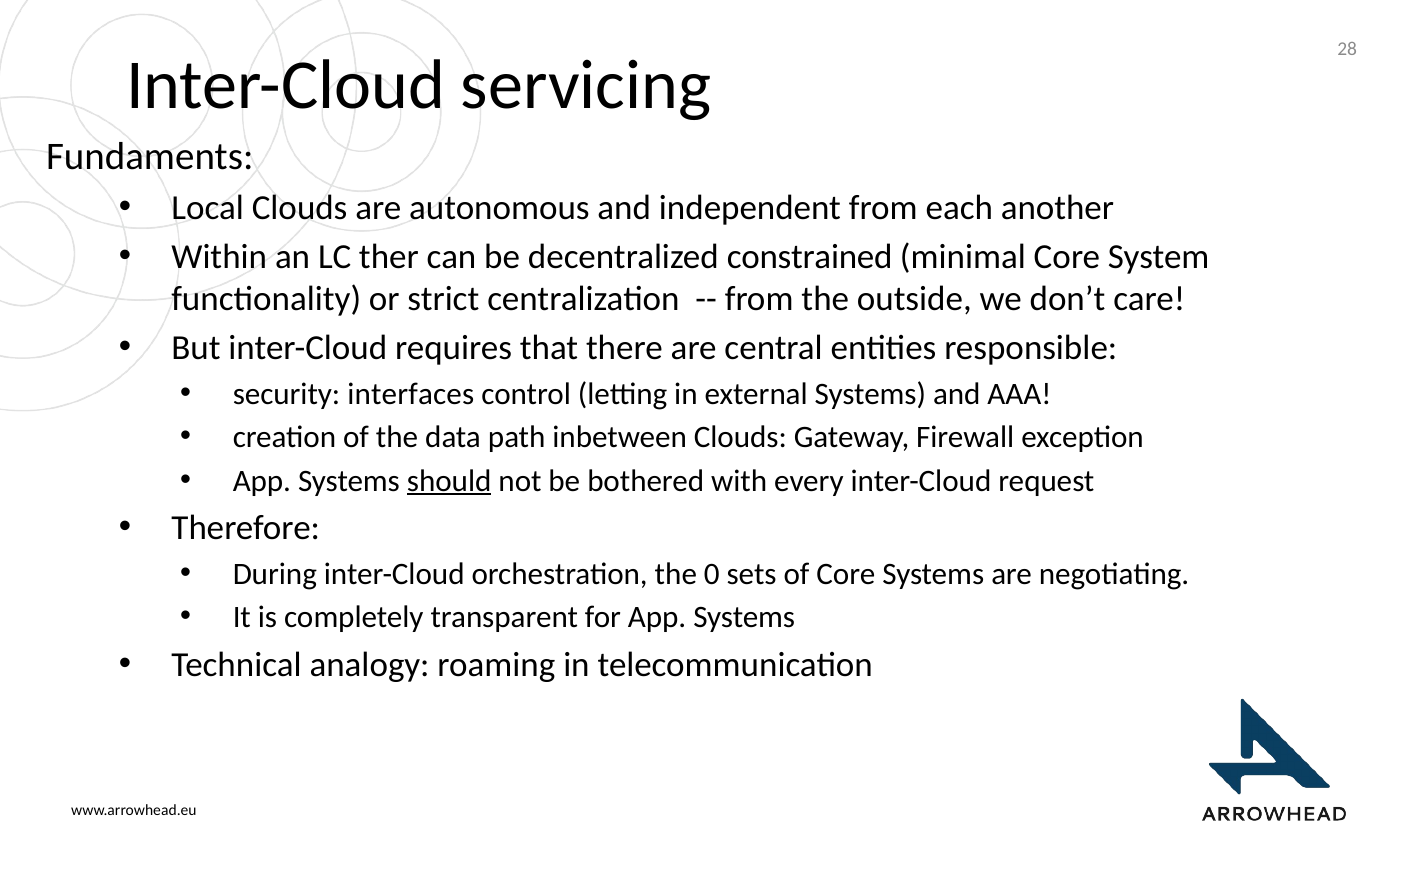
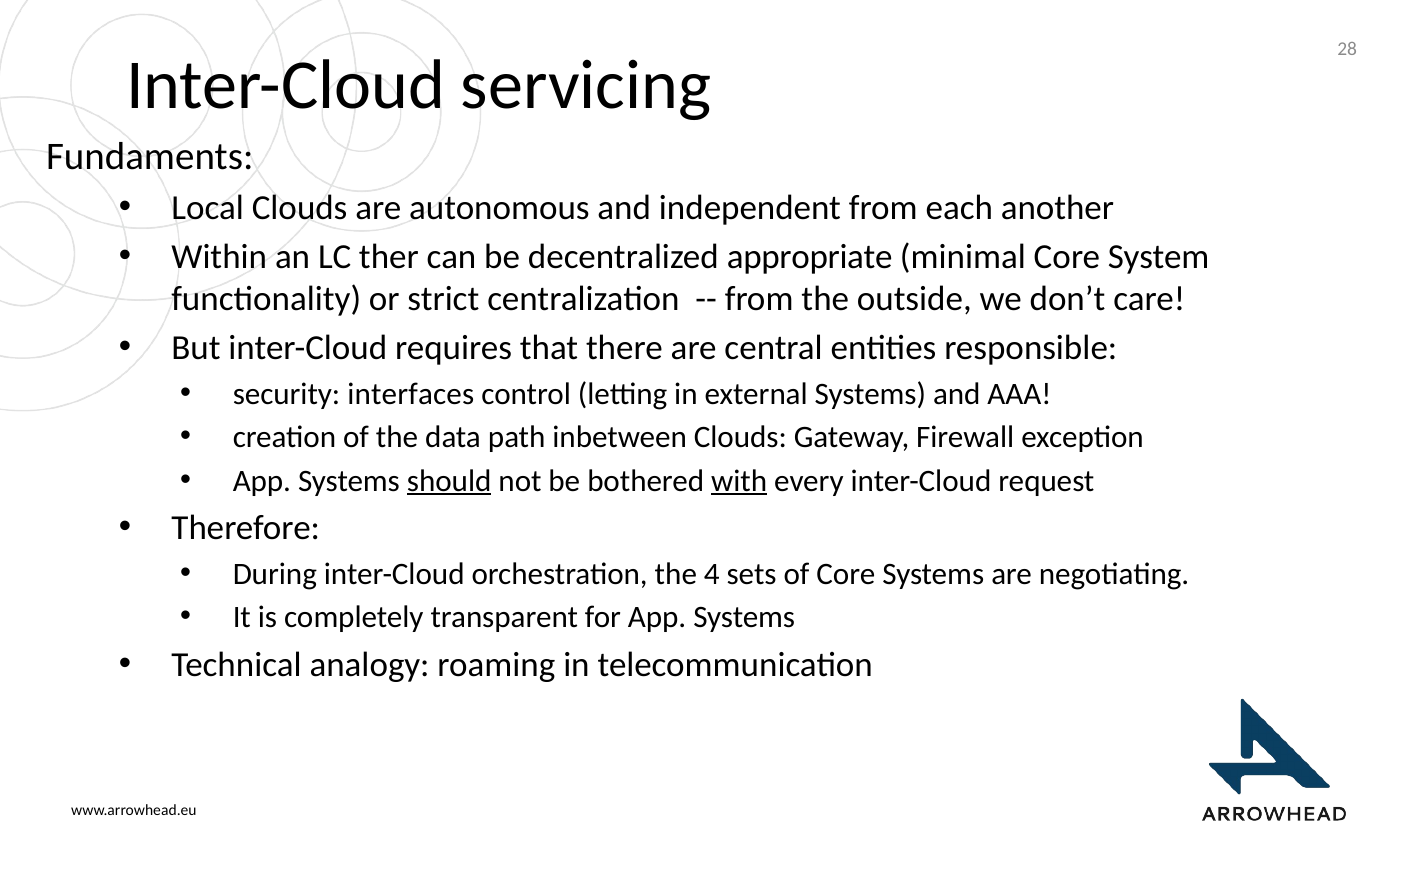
constrained: constrained -> appropriate
with underline: none -> present
0: 0 -> 4
